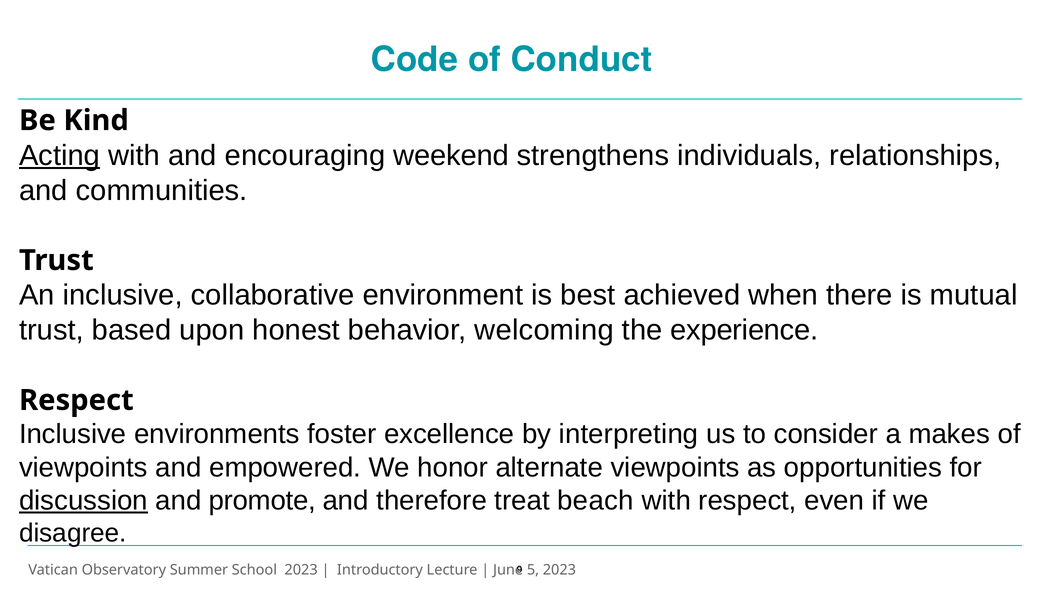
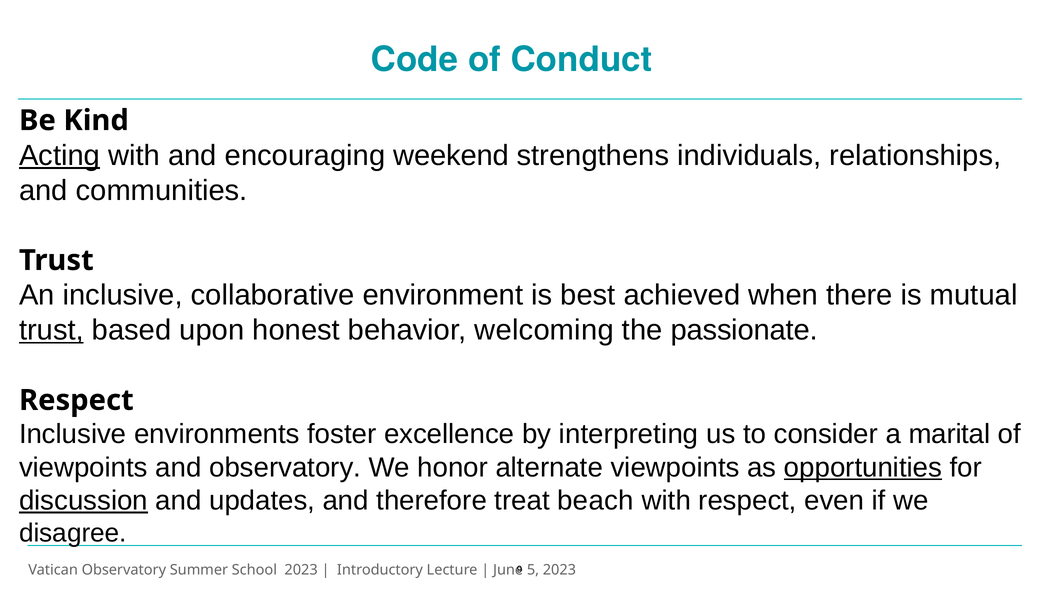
trust at (51, 330) underline: none -> present
experience: experience -> passionate
makes: makes -> marital
and empowered: empowered -> observatory
opportunities underline: none -> present
promote: promote -> updates
